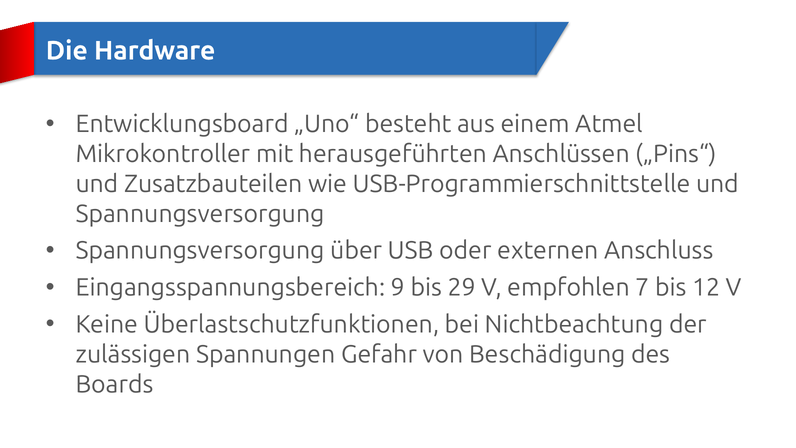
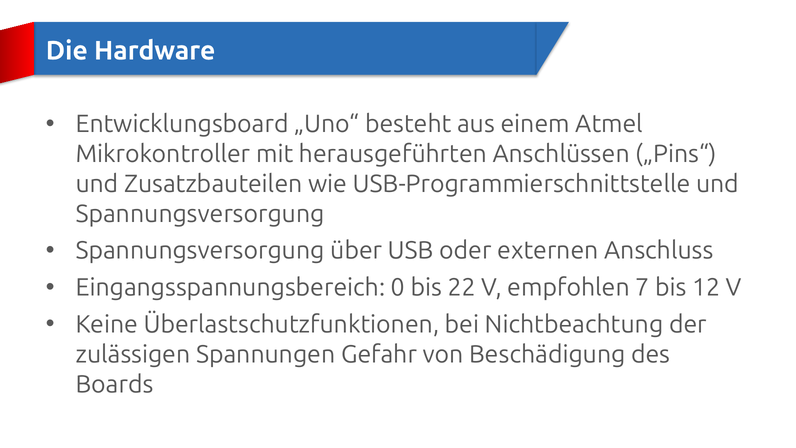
9: 9 -> 0
29: 29 -> 22
